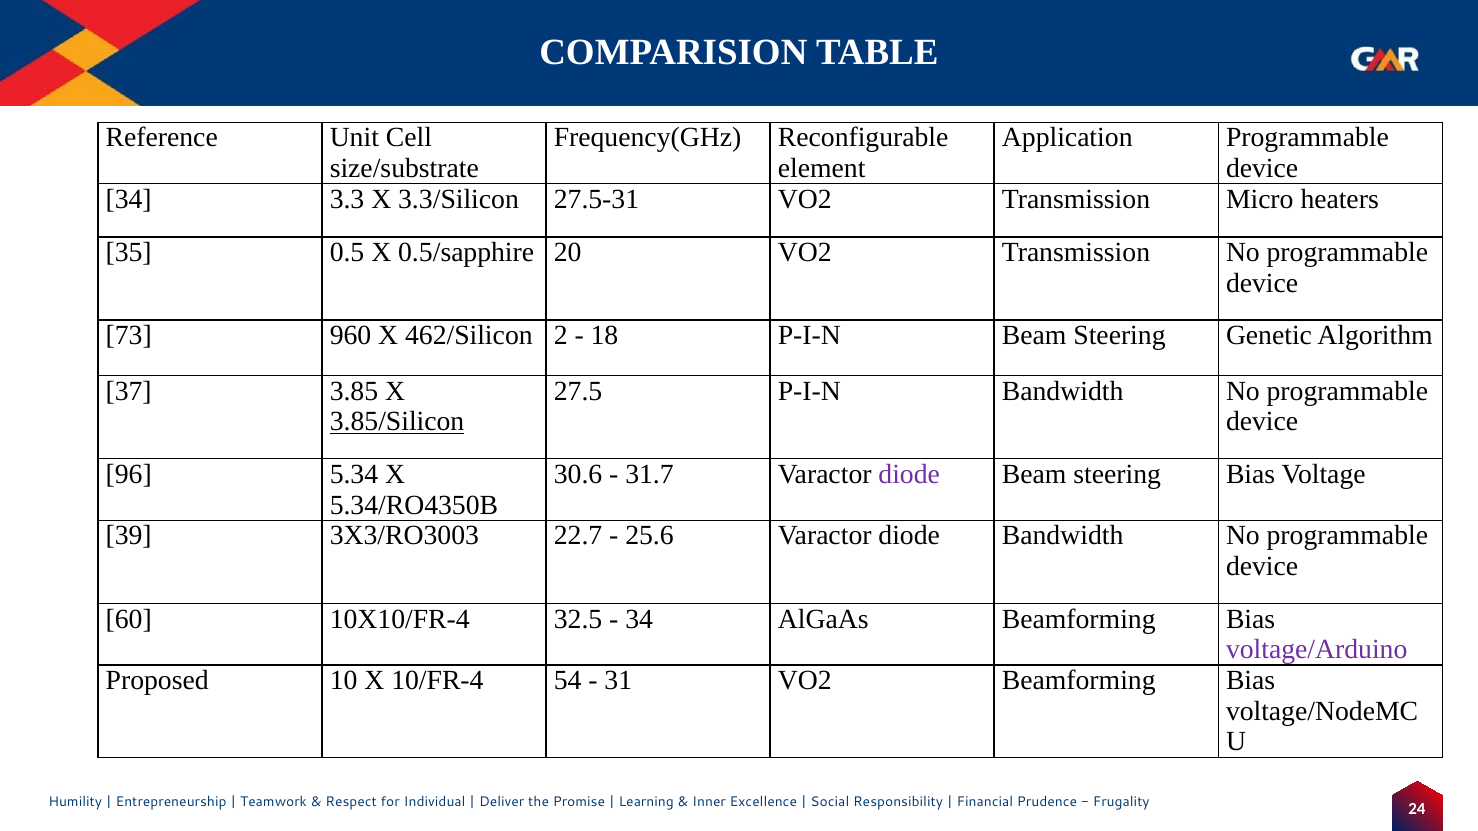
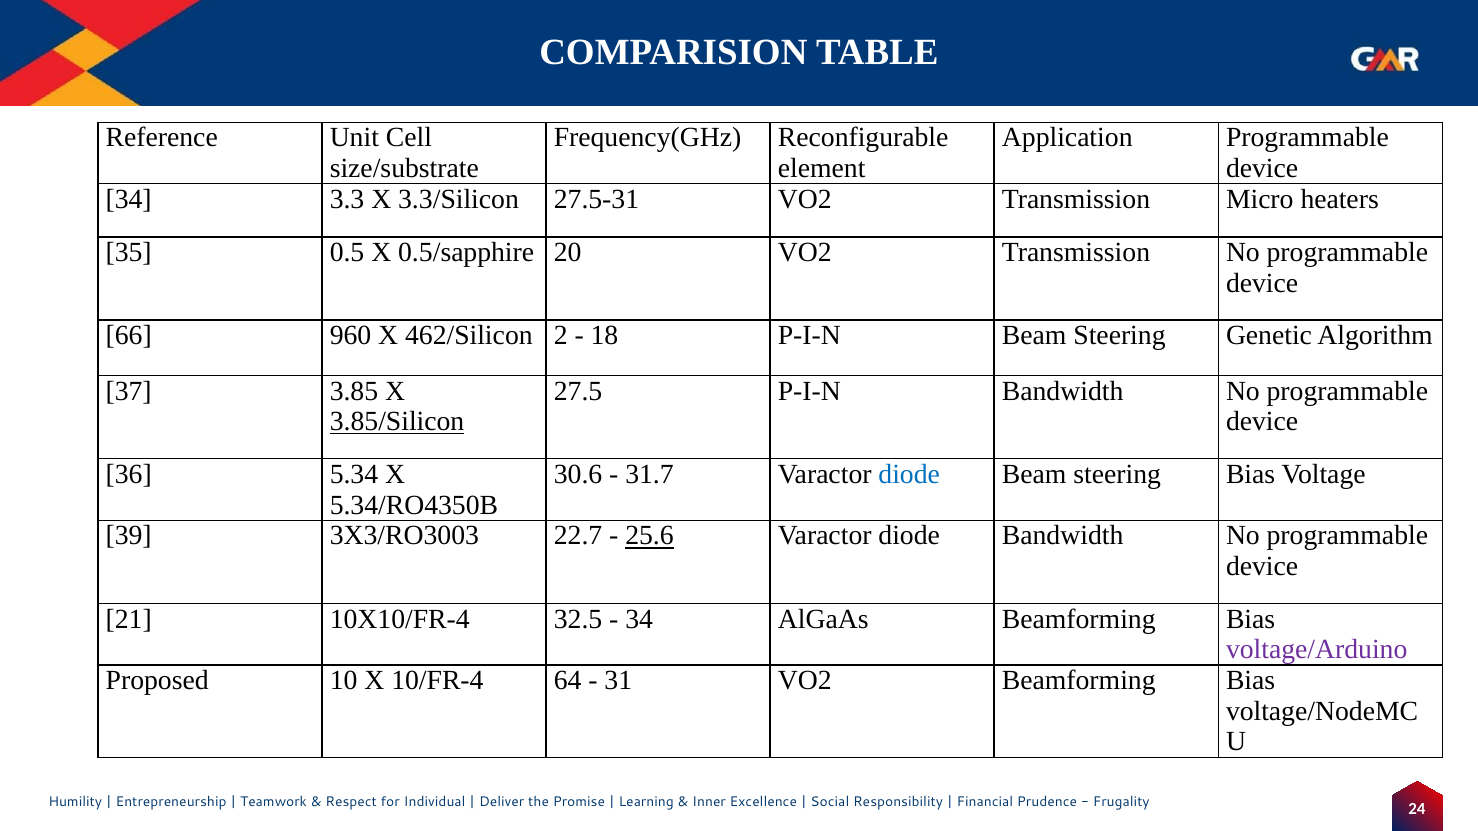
73: 73 -> 66
96: 96 -> 36
diode at (909, 474) colour: purple -> blue
25.6 underline: none -> present
60: 60 -> 21
54: 54 -> 64
